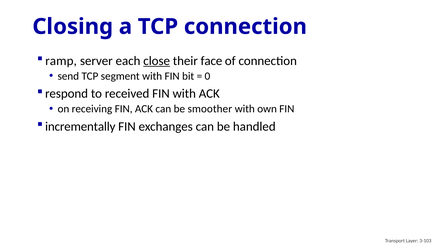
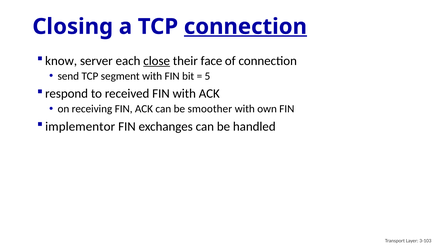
connection at (245, 27) underline: none -> present
ramp: ramp -> know
0: 0 -> 5
incrementally: incrementally -> implementor
